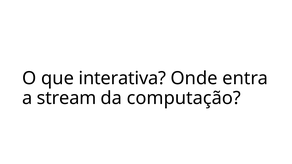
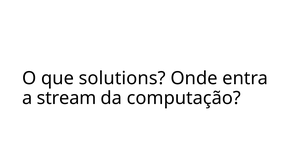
interativa: interativa -> solutions
